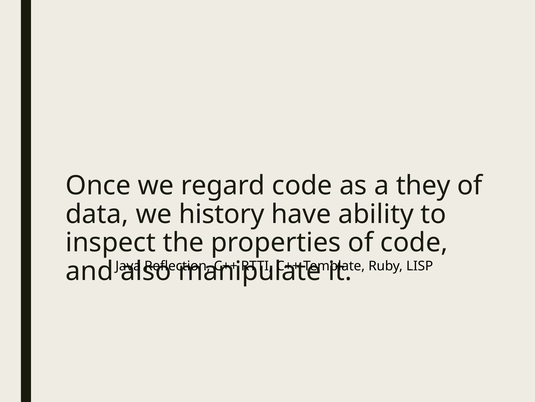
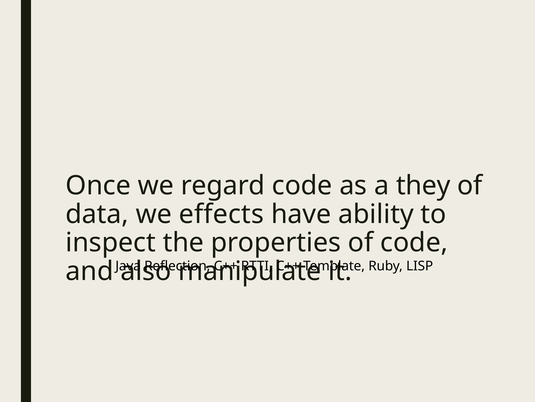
history: history -> effects
